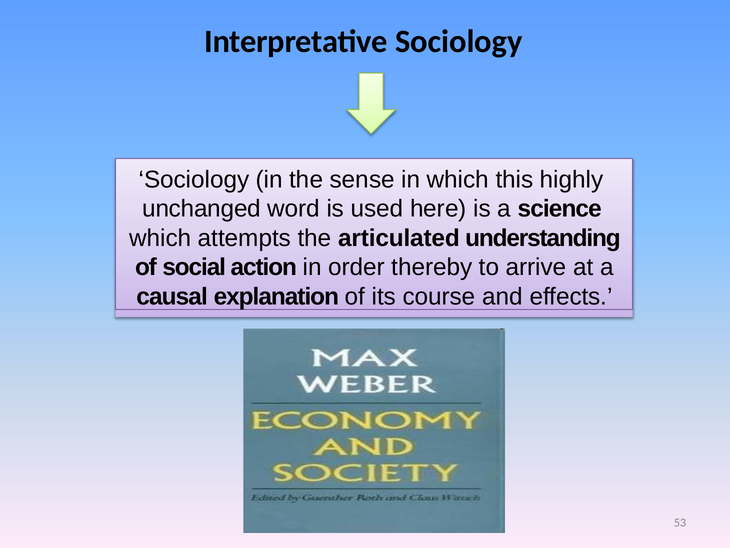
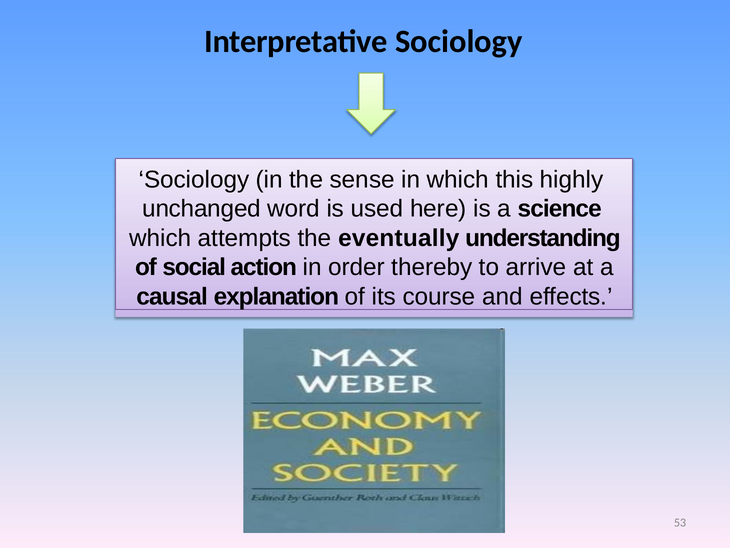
articulated: articulated -> eventually
